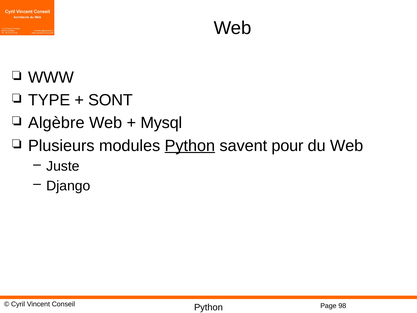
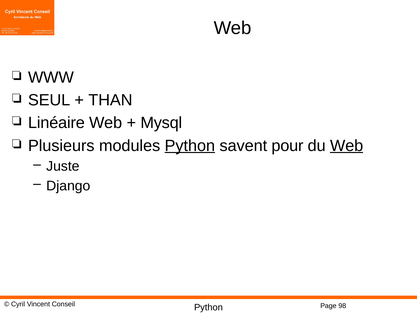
TYPE: TYPE -> SEUL
SONT: SONT -> THAN
Algèbre: Algèbre -> Linéaire
Web at (347, 146) underline: none -> present
